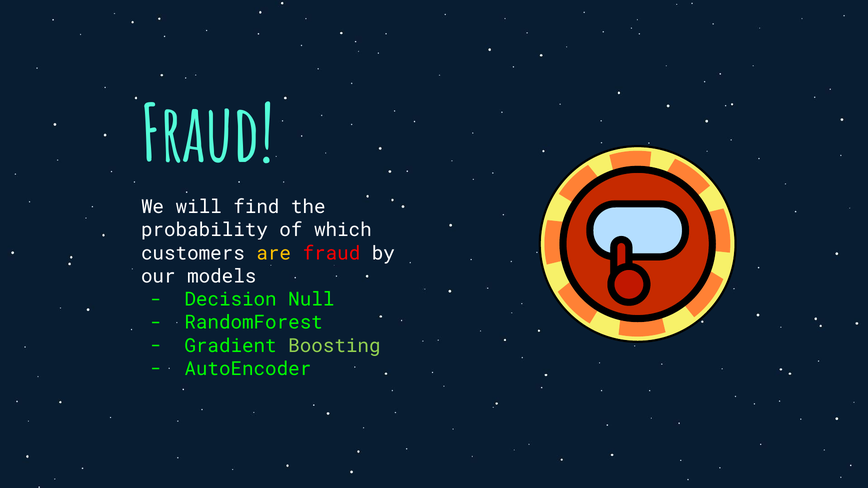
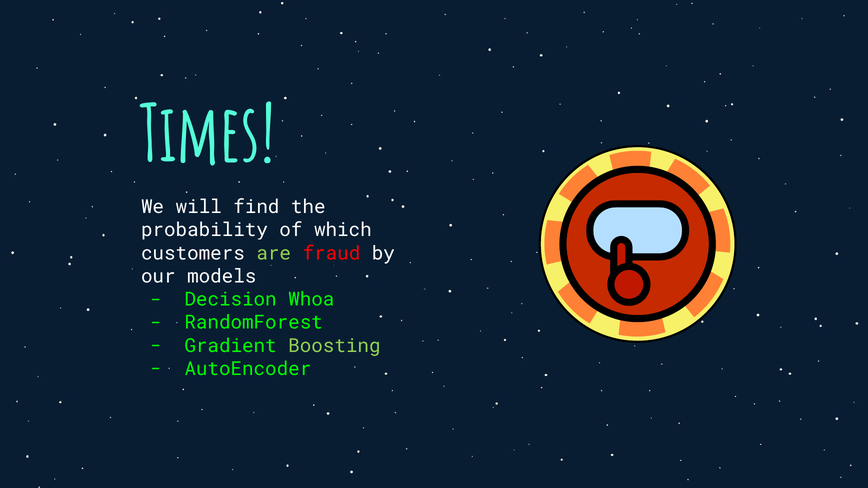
Fraud at (208, 136): Fraud -> Times
are colour: yellow -> light green
Null: Null -> Whoa
